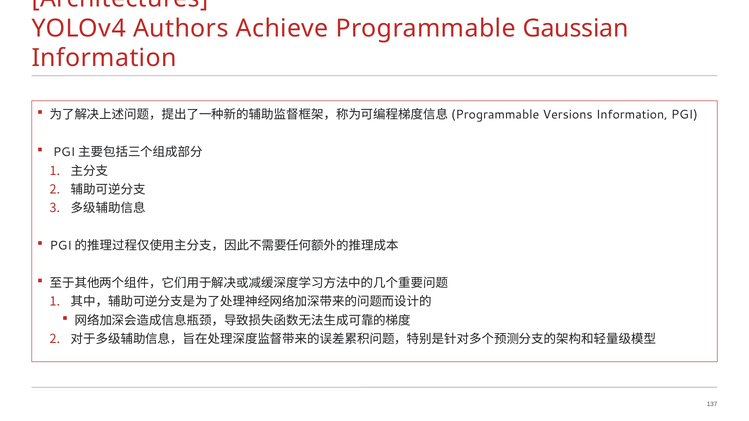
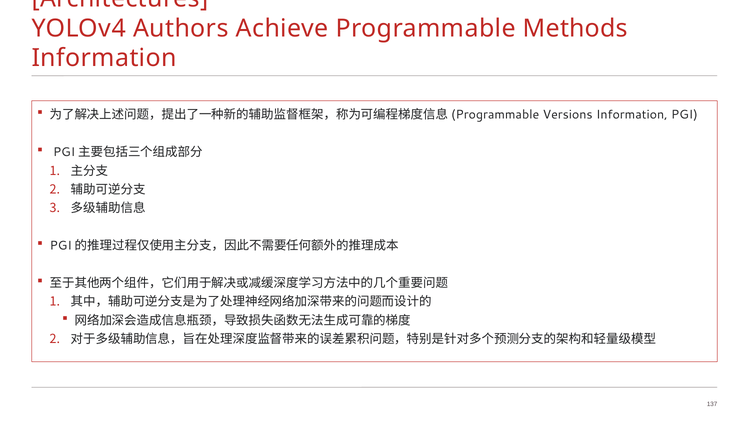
Gaussian: Gaussian -> Methods
